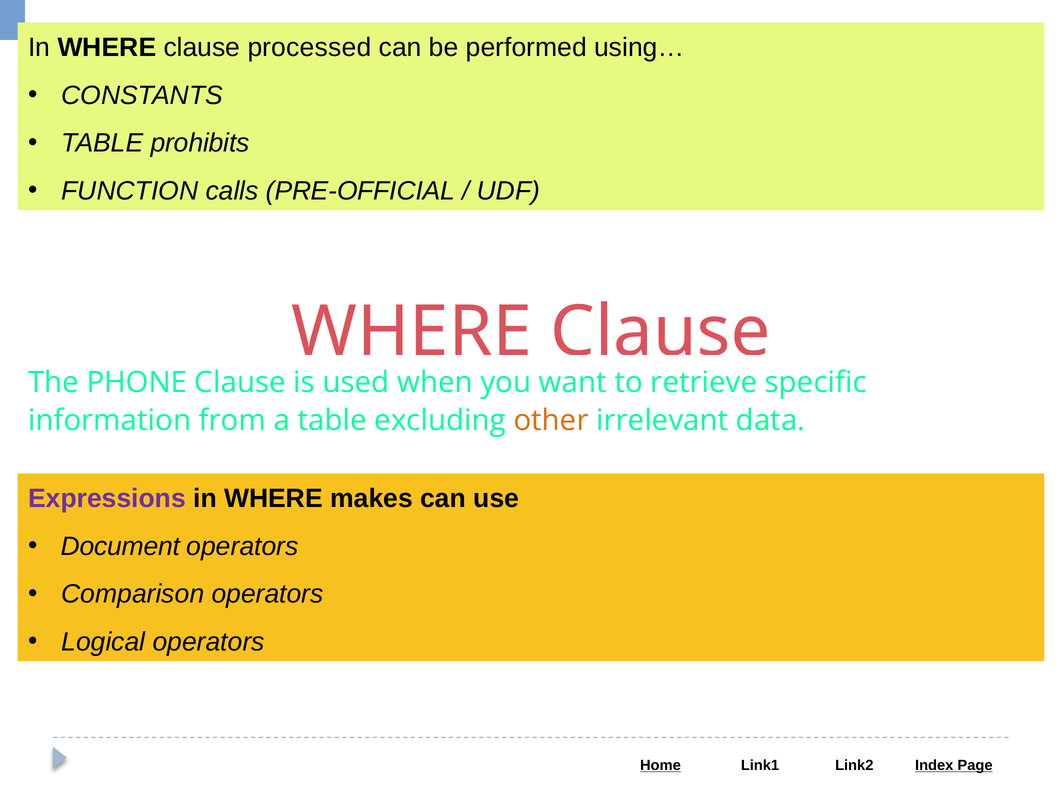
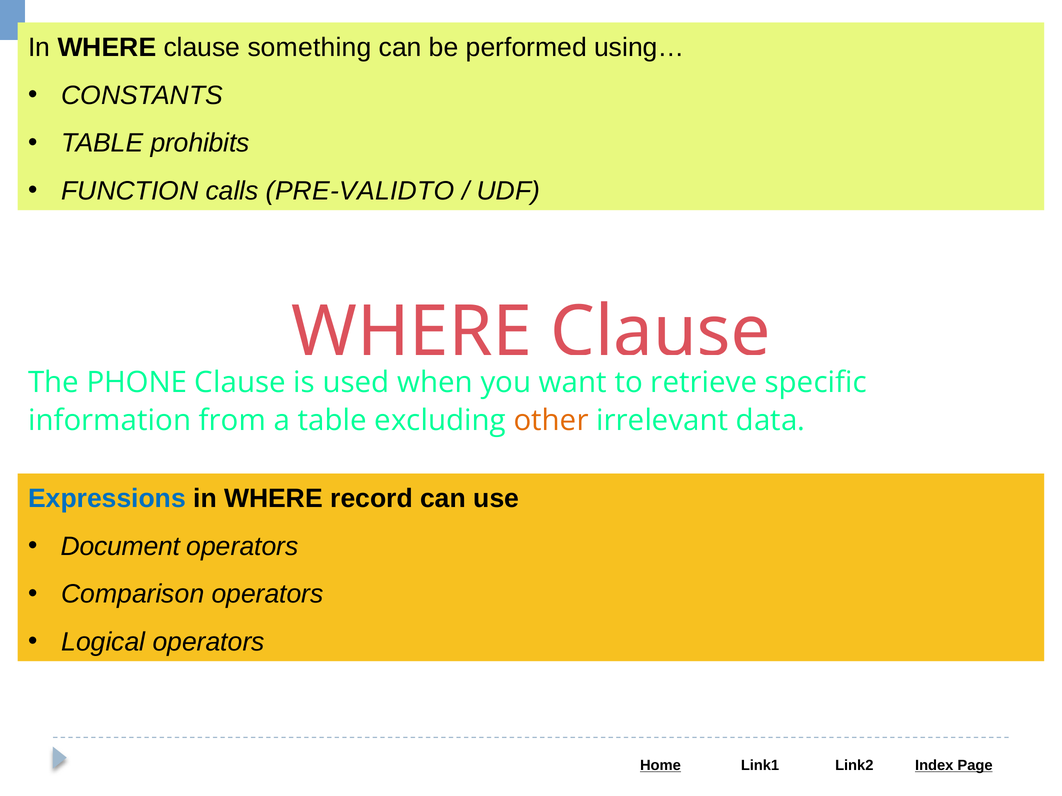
processed: processed -> something
PRE-OFFICIAL: PRE-OFFICIAL -> PRE-VALIDTO
Expressions colour: purple -> blue
makes: makes -> record
